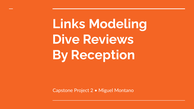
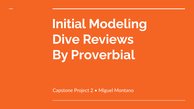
Links: Links -> Initial
Reception: Reception -> Proverbial
